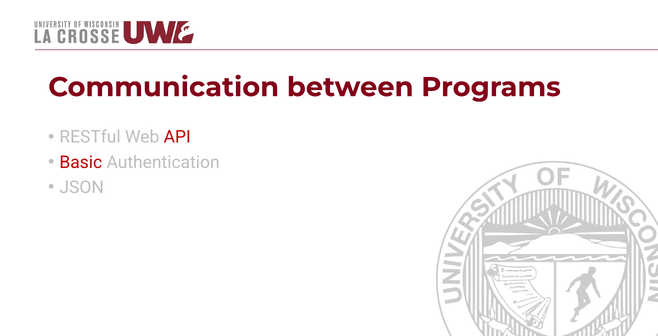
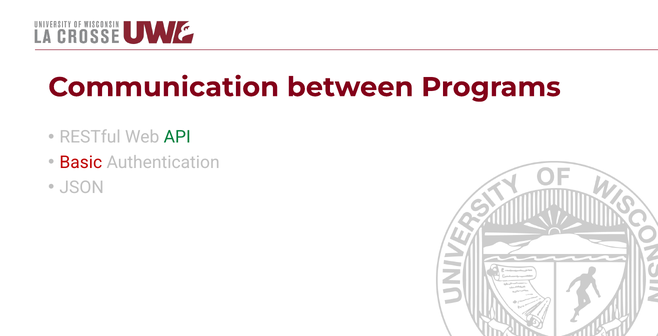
API colour: red -> green
